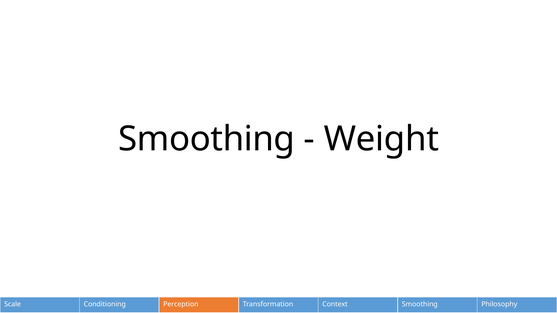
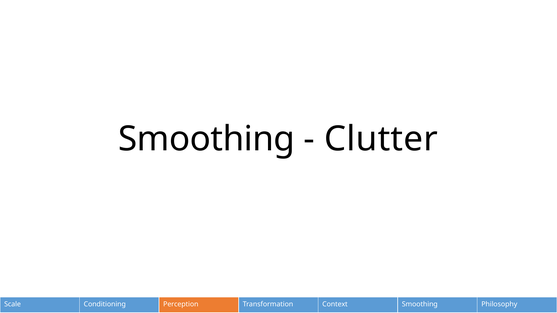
Weight: Weight -> Clutter
